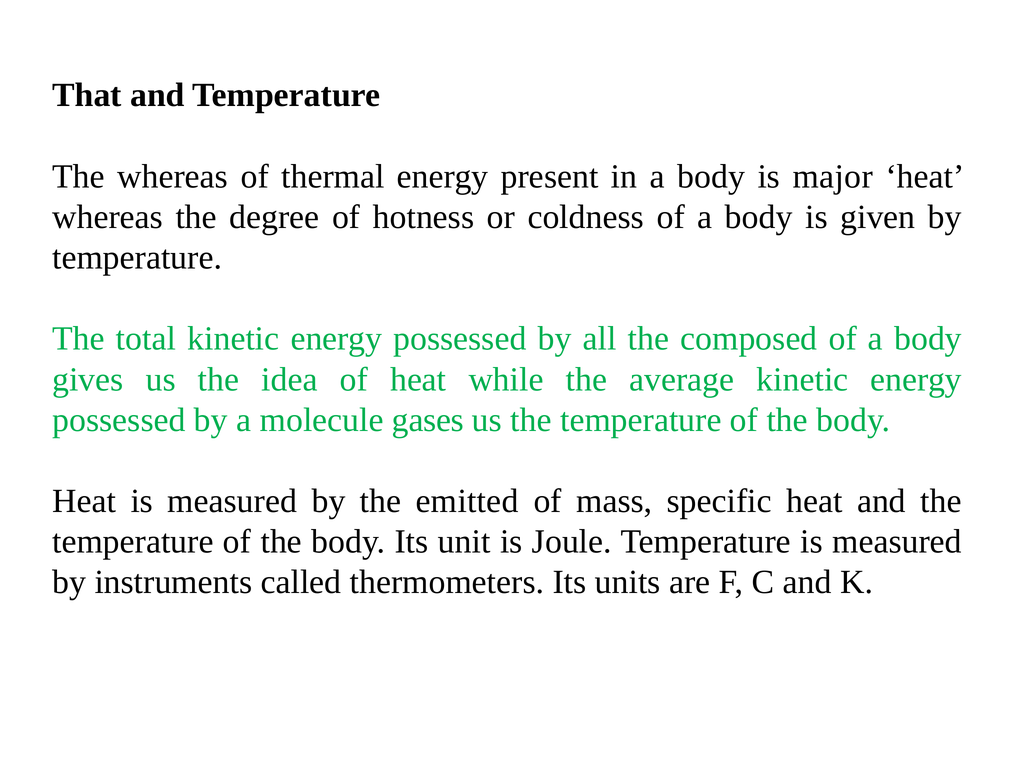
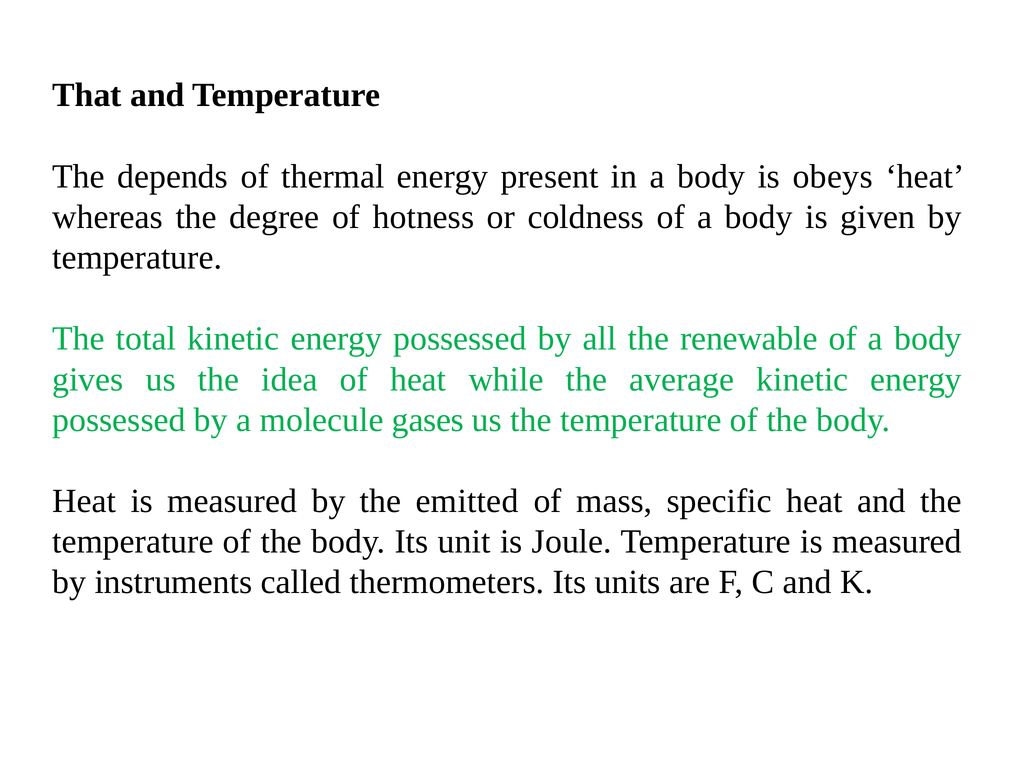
The whereas: whereas -> depends
major: major -> obeys
composed: composed -> renewable
